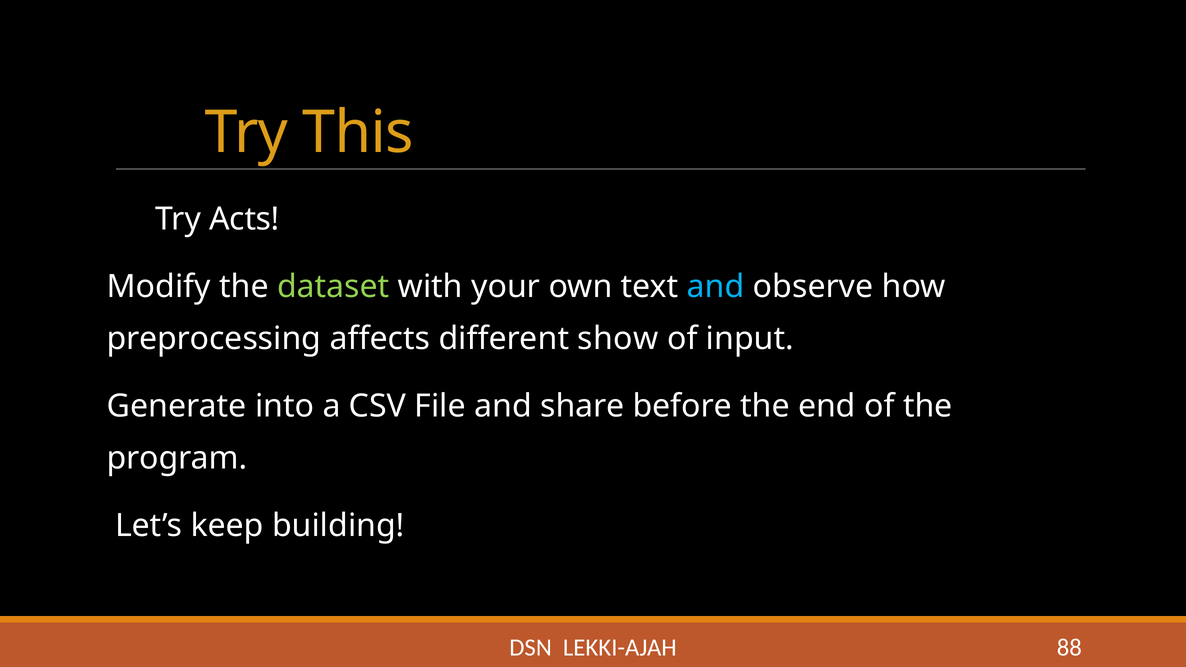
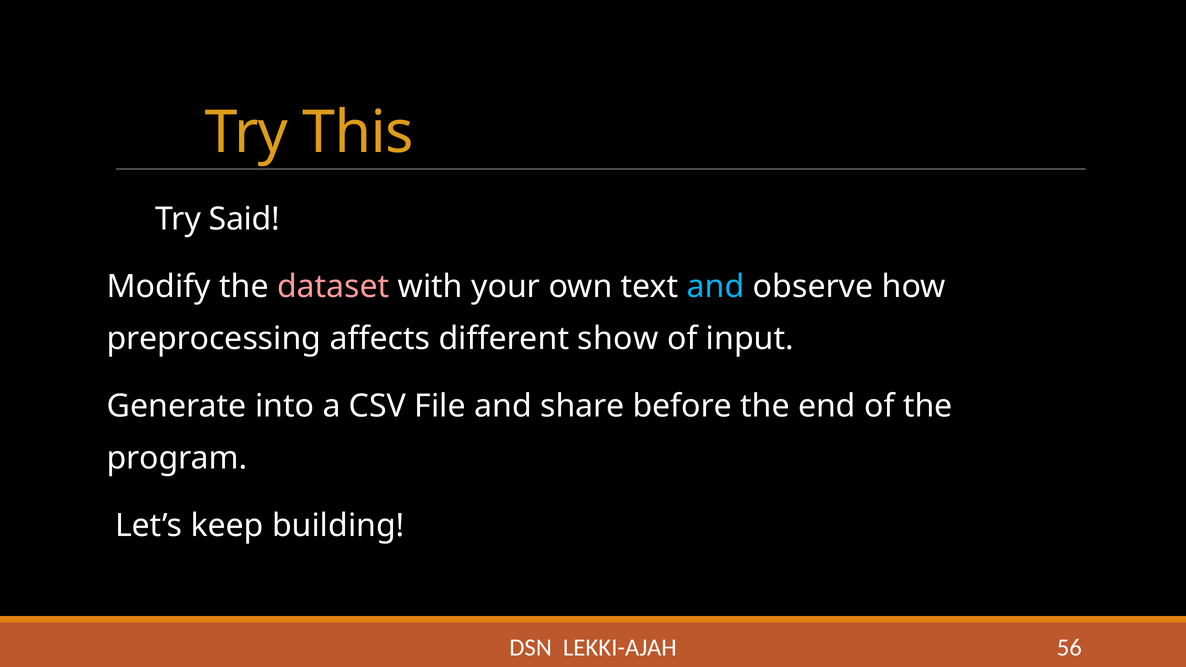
Acts: Acts -> Said
dataset colour: light green -> pink
88: 88 -> 56
